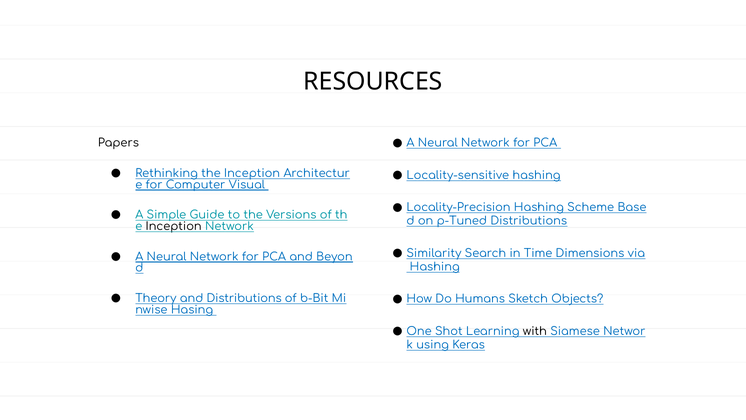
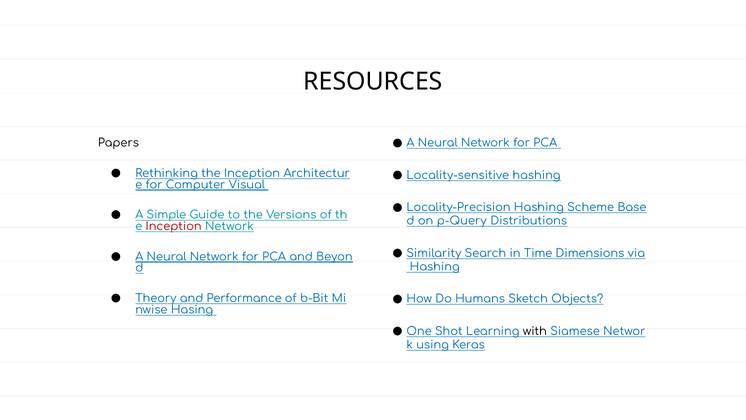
p-Tuned: p-Tuned -> p-Query
Inception at (174, 226) colour: black -> red
and Distributions: Distributions -> Performance
